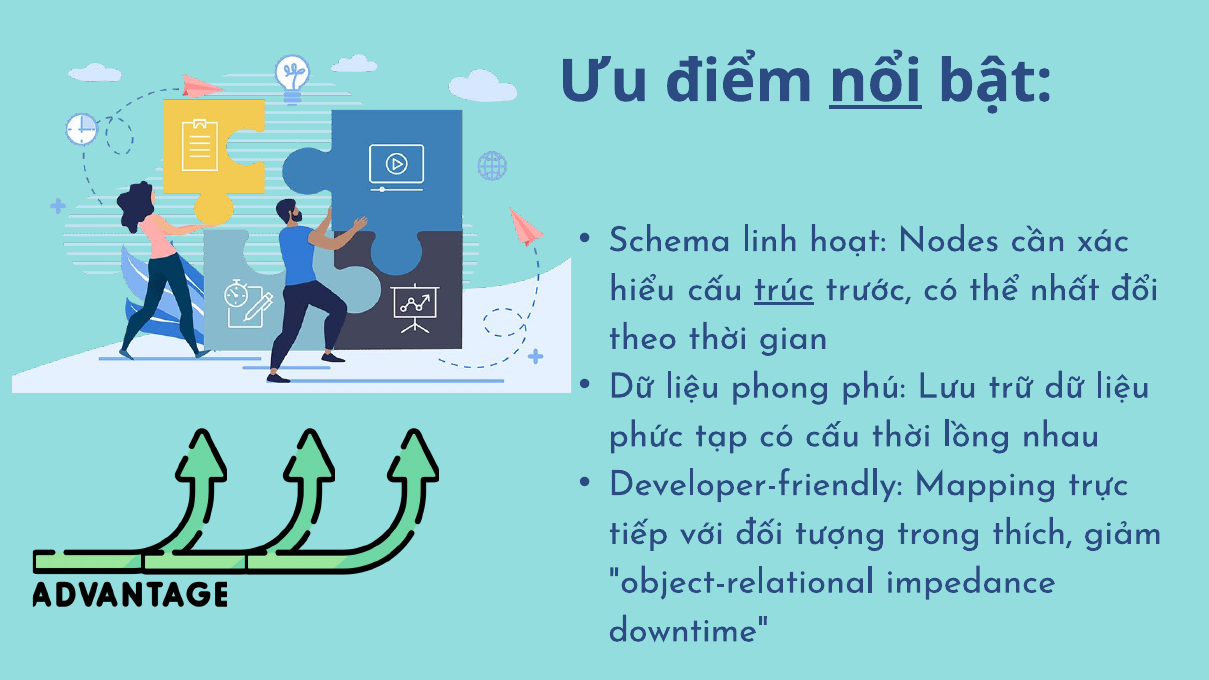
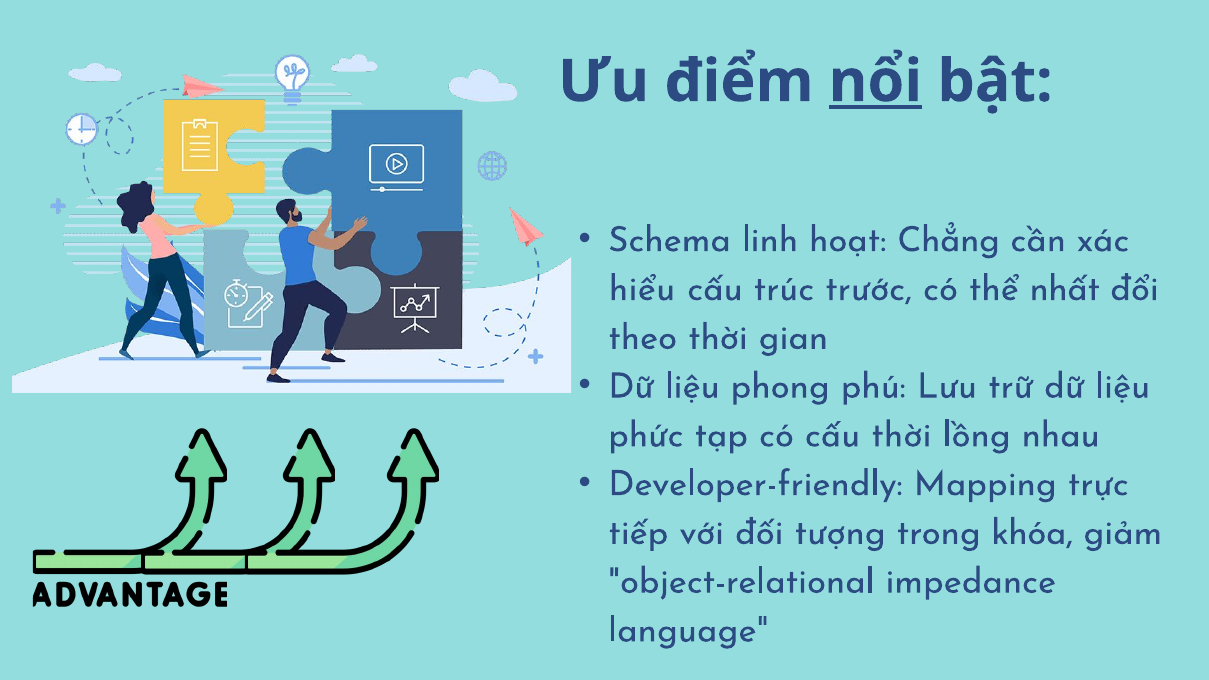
Nodes: Nodes -> Chẳng
trúc underline: present -> none
thích: thích -> khóa
downtime: downtime -> language
